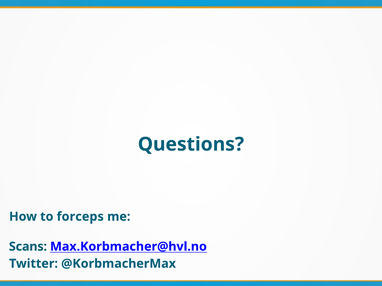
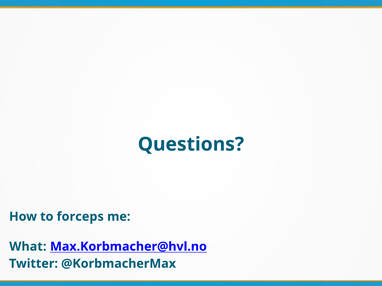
Scans: Scans -> What
